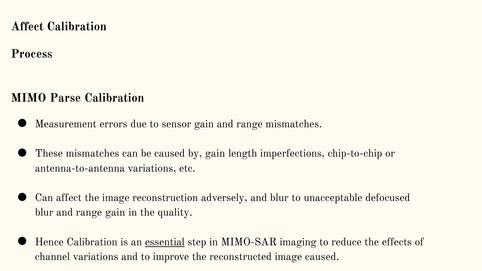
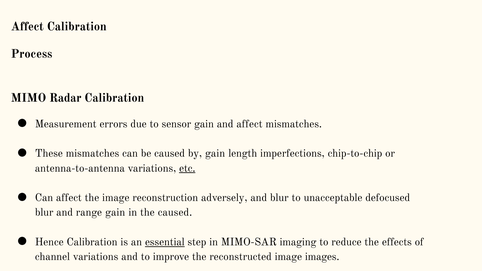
Parse: Parse -> Radar
gain and range: range -> affect
etc underline: none -> present
the quality: quality -> caused
image caused: caused -> images
